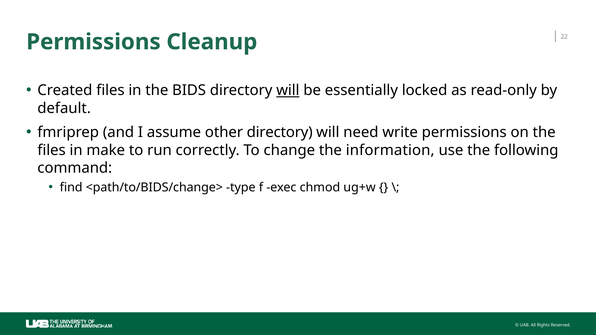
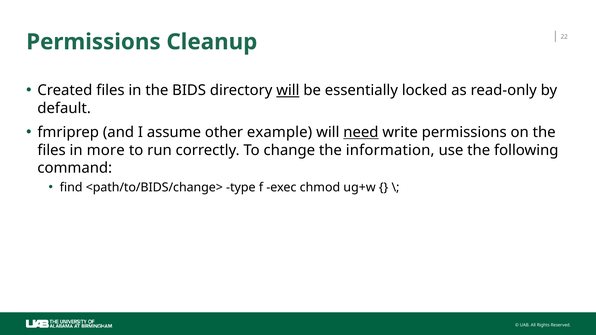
other directory: directory -> example
need underline: none -> present
make: make -> more
